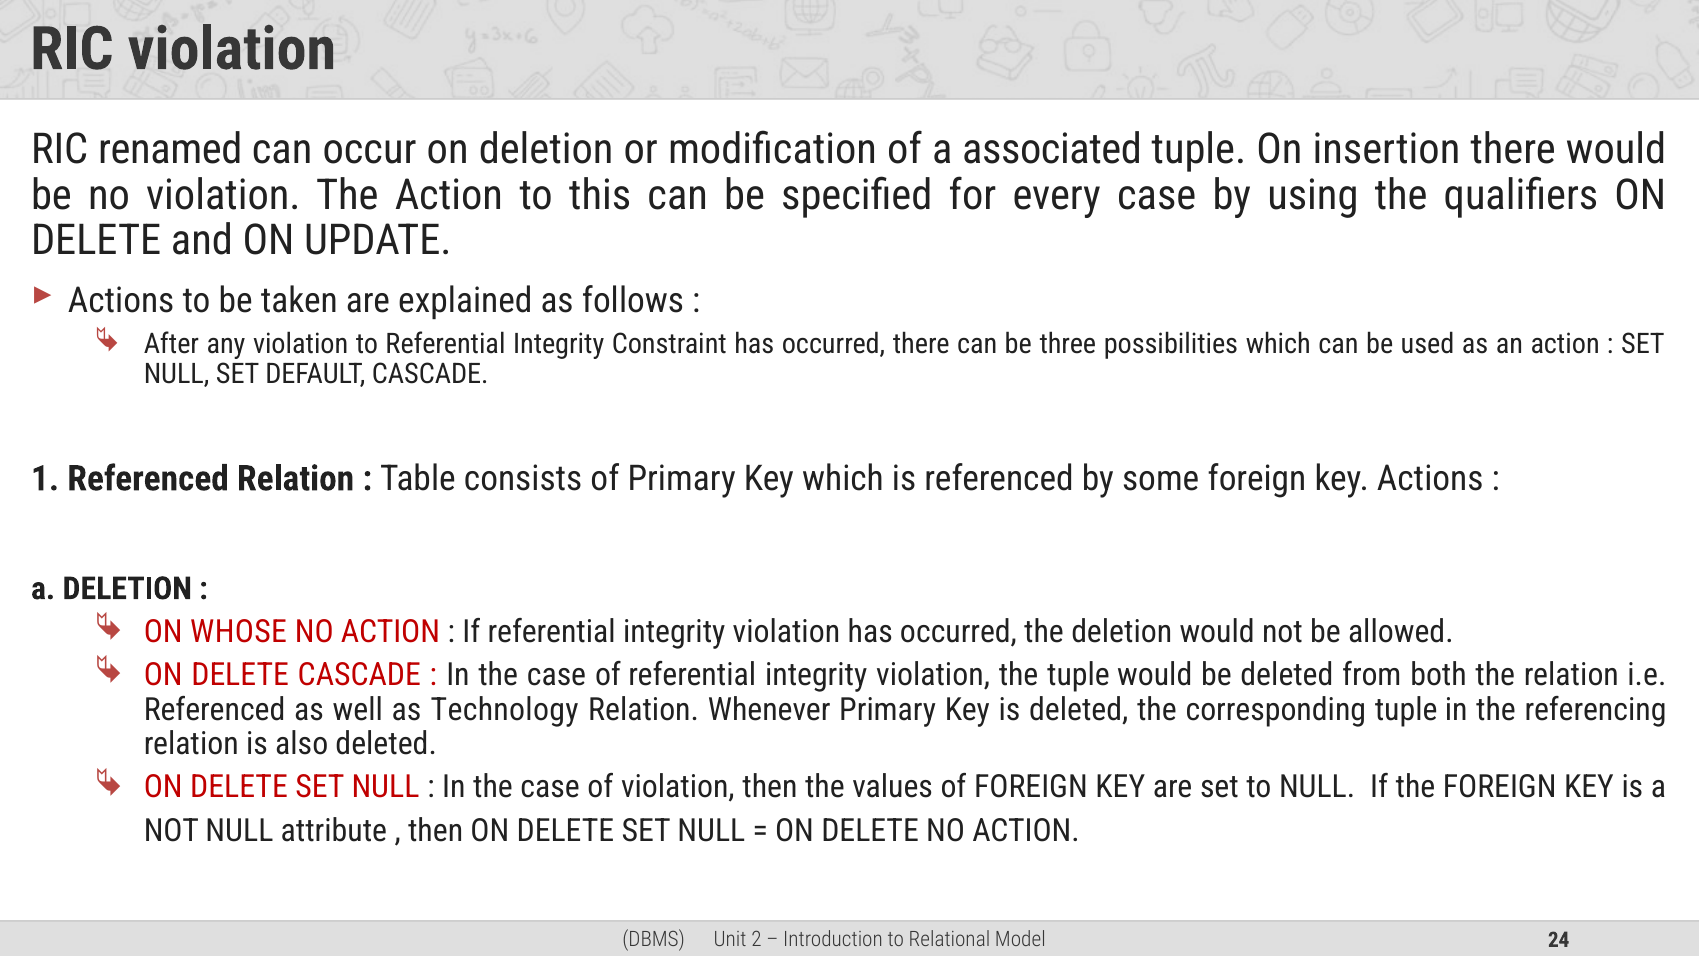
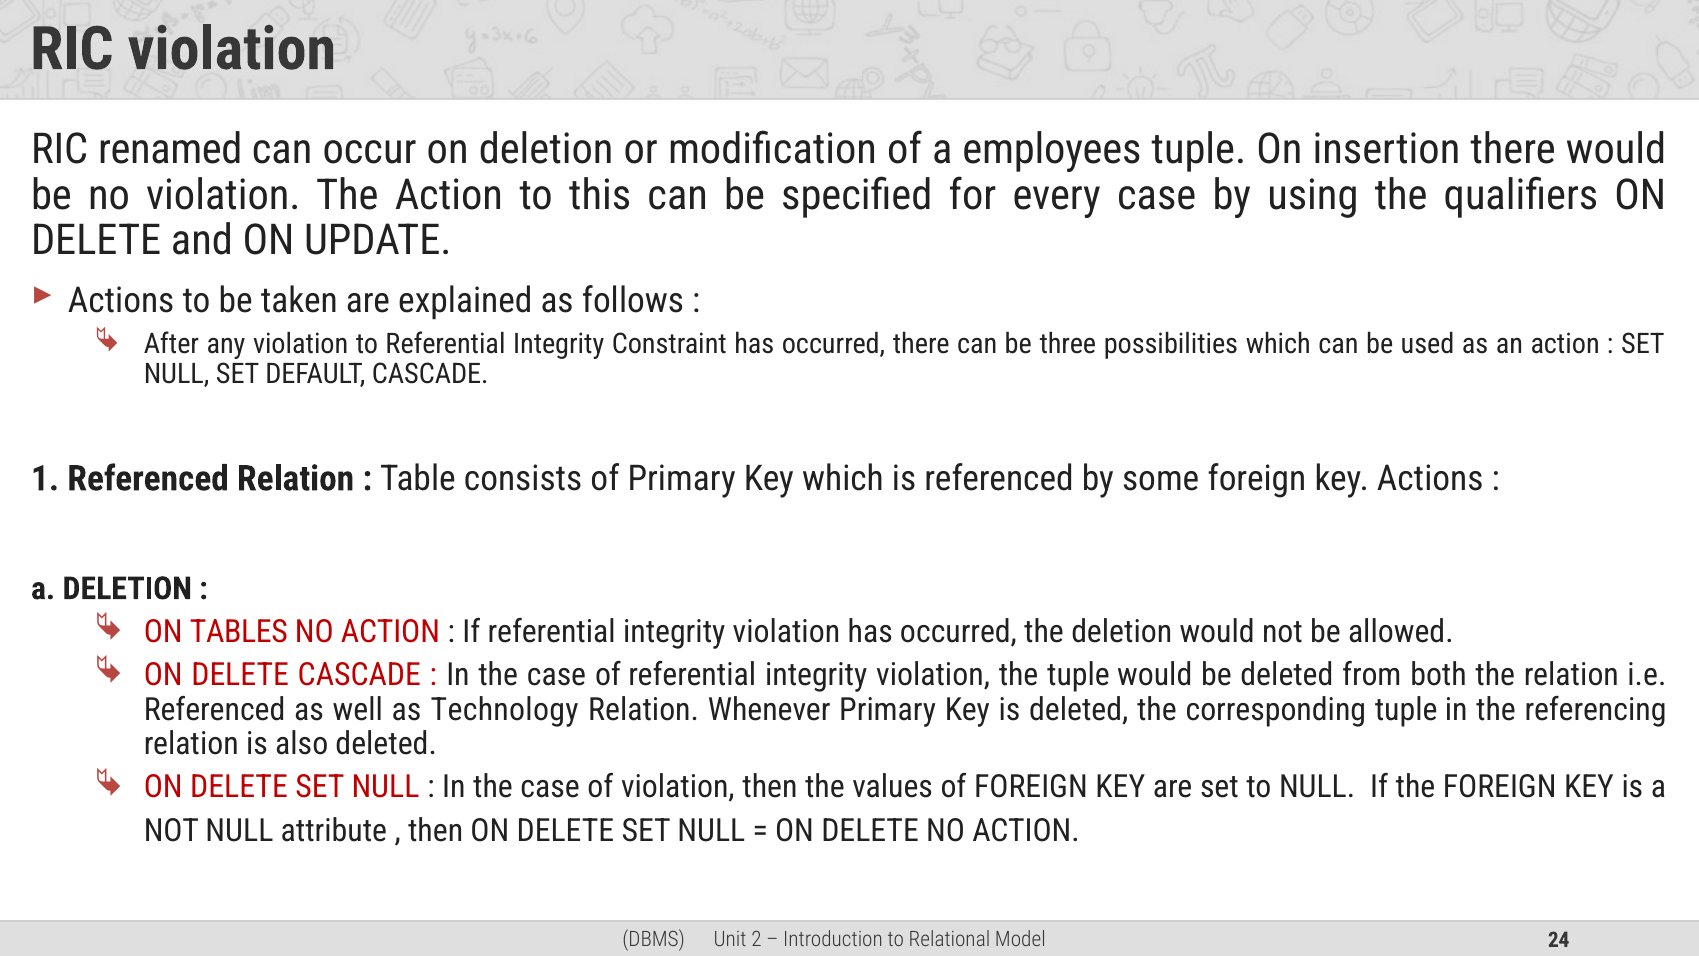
associated: associated -> employees
WHOSE: WHOSE -> TABLES
